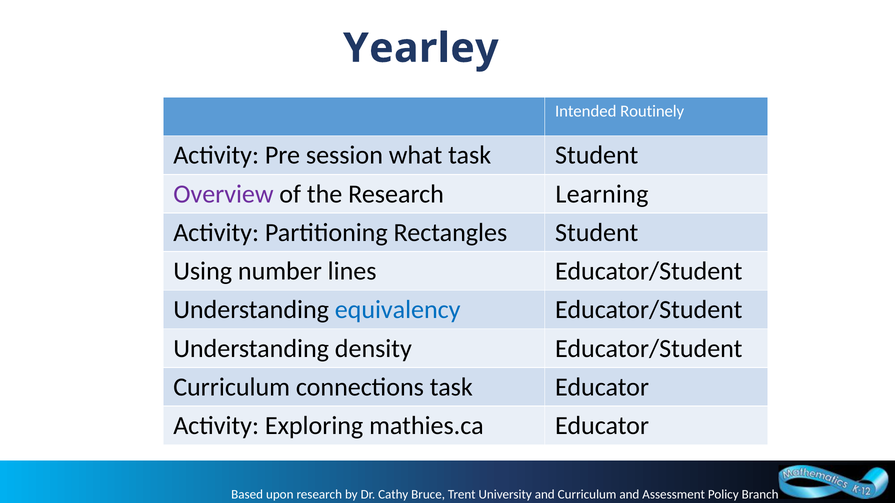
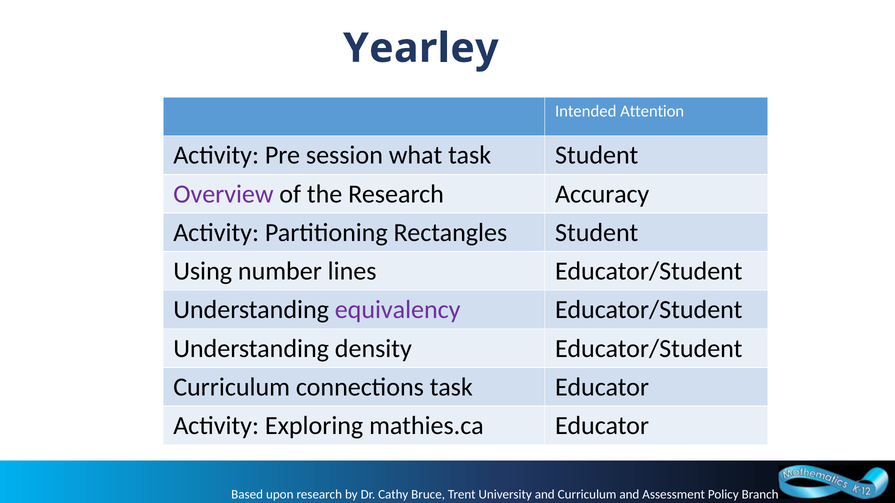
Routinely: Routinely -> Attention
Learning: Learning -> Accuracy
equivalency colour: blue -> purple
